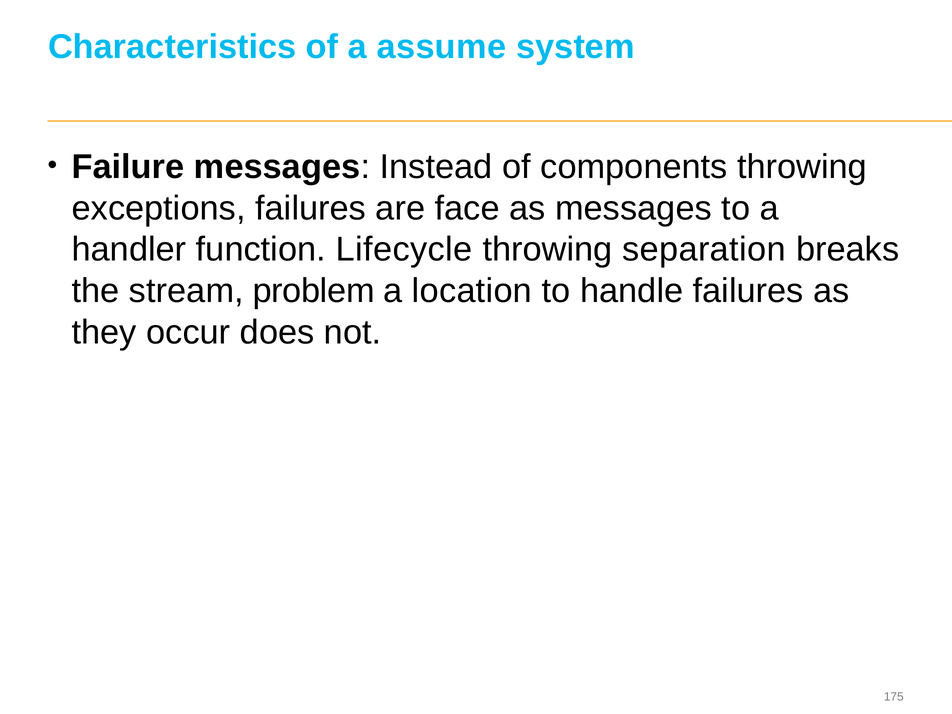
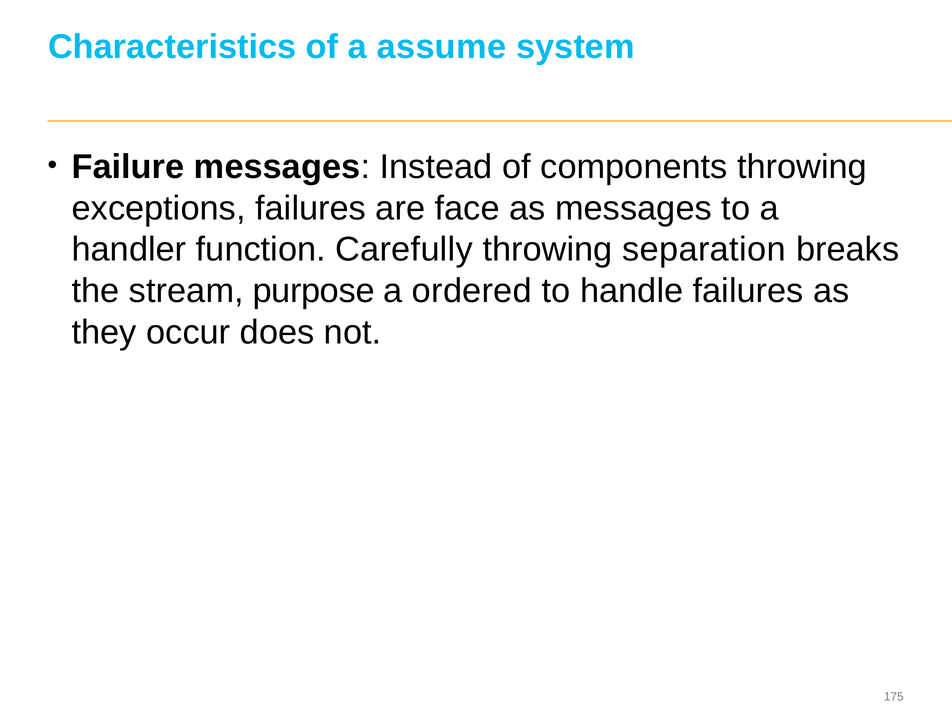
Lifecycle: Lifecycle -> Carefully
problem: problem -> purpose
location: location -> ordered
